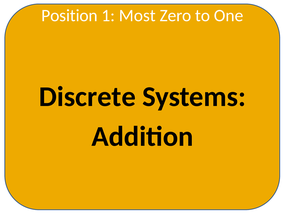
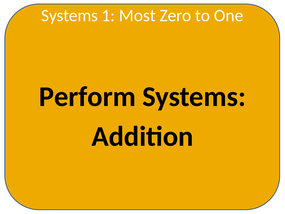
Position at (70, 15): Position -> Systems
Discrete: Discrete -> Perform
